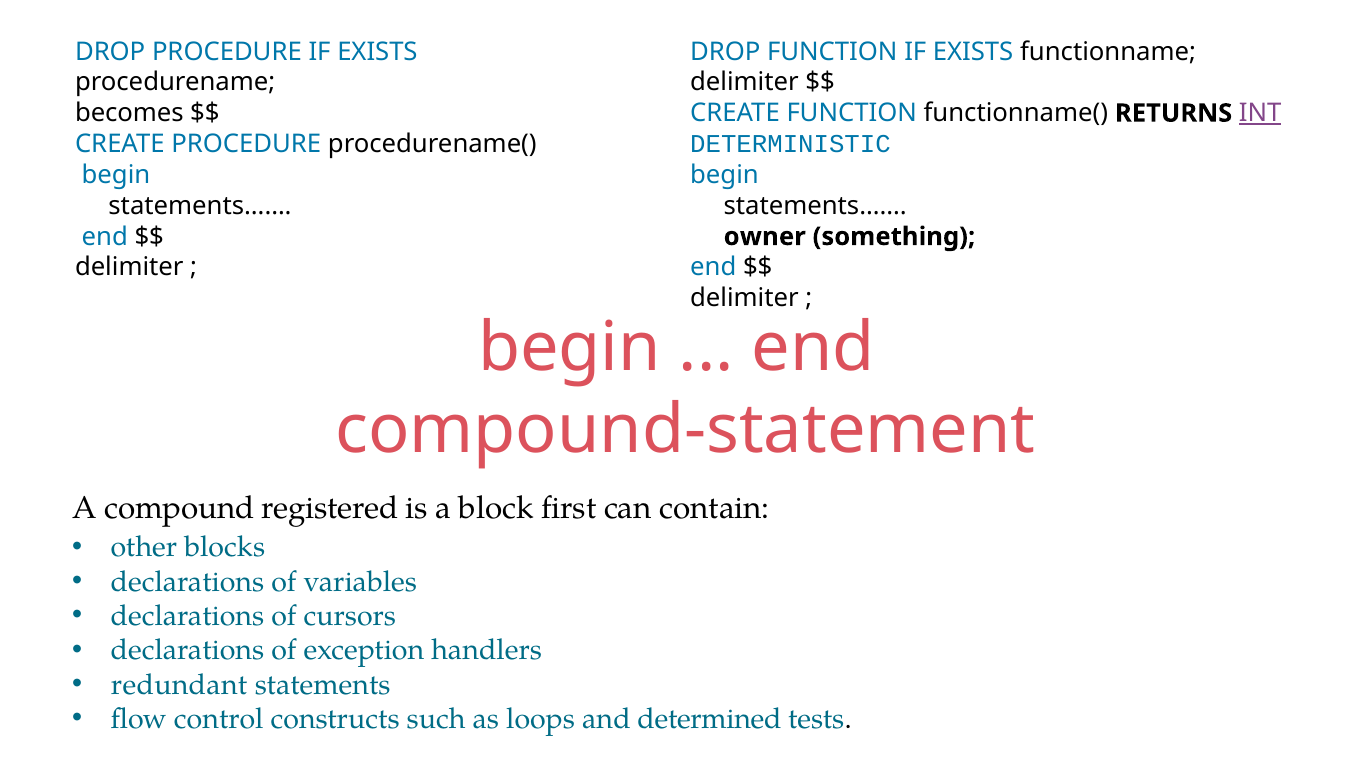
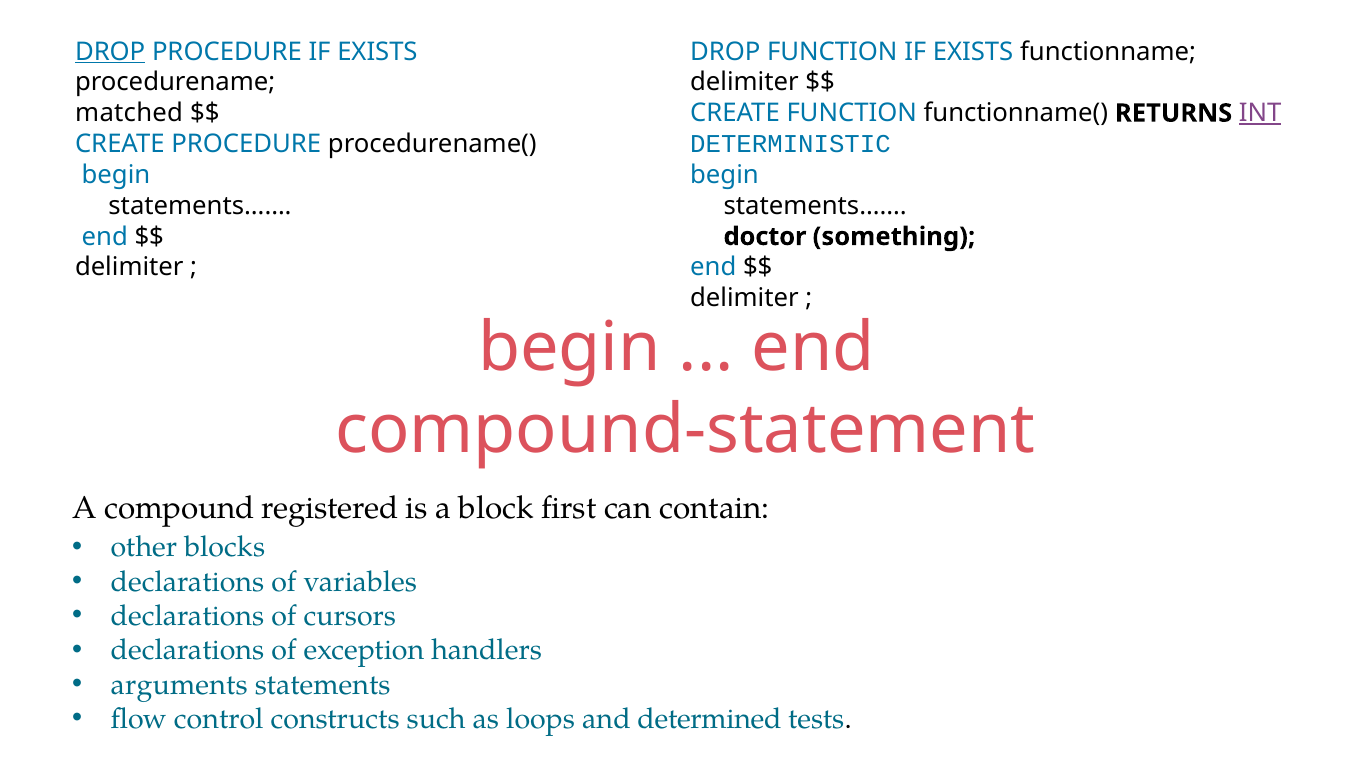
DROP at (110, 52) underline: none -> present
becomes: becomes -> matched
owner: owner -> doctor
redundant: redundant -> arguments
